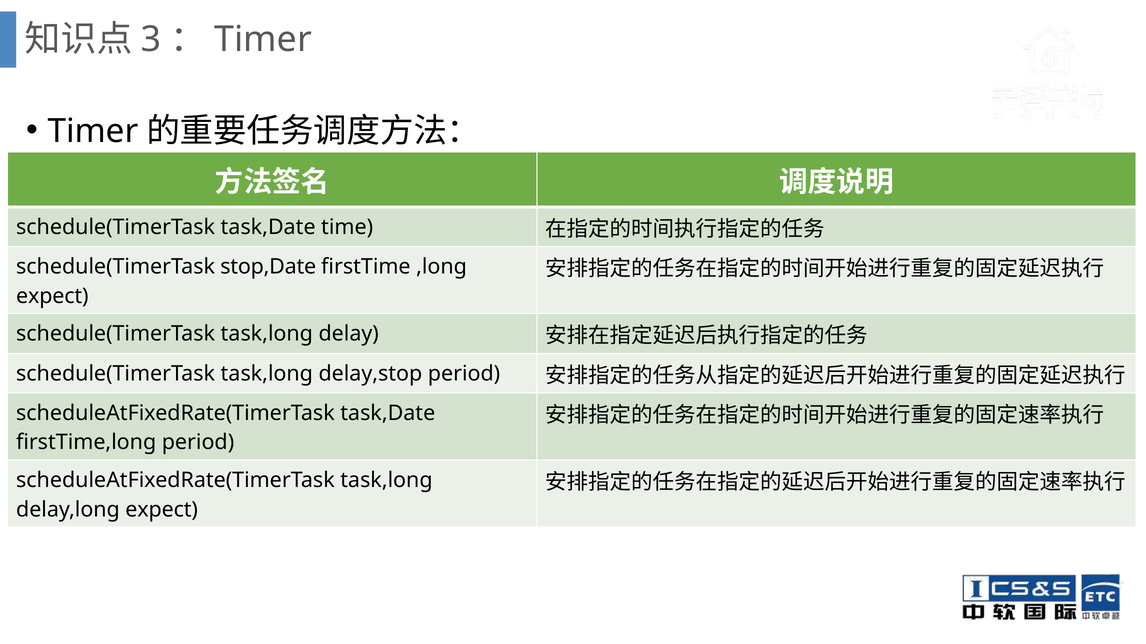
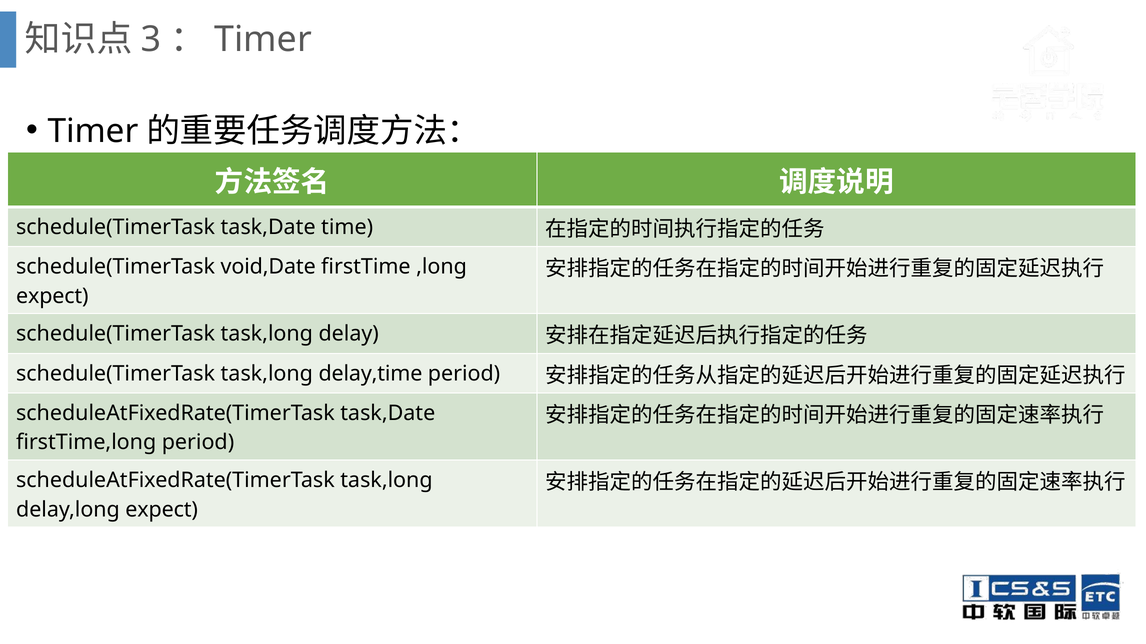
stop,Date: stop,Date -> void,Date
delay,stop: delay,stop -> delay,time
